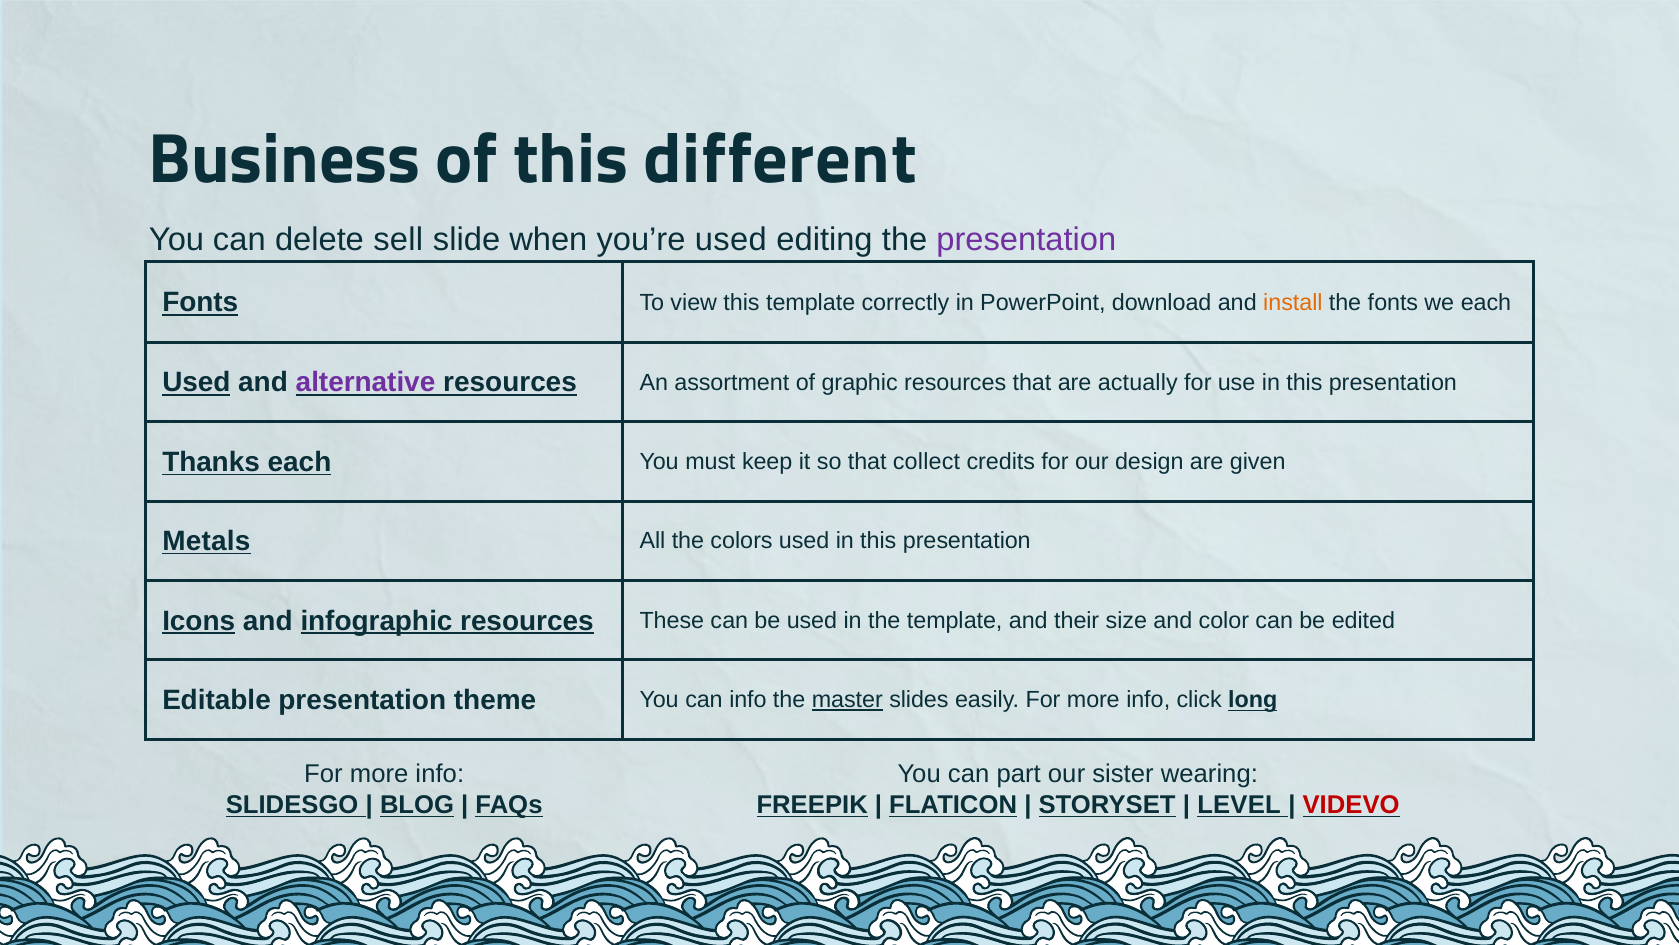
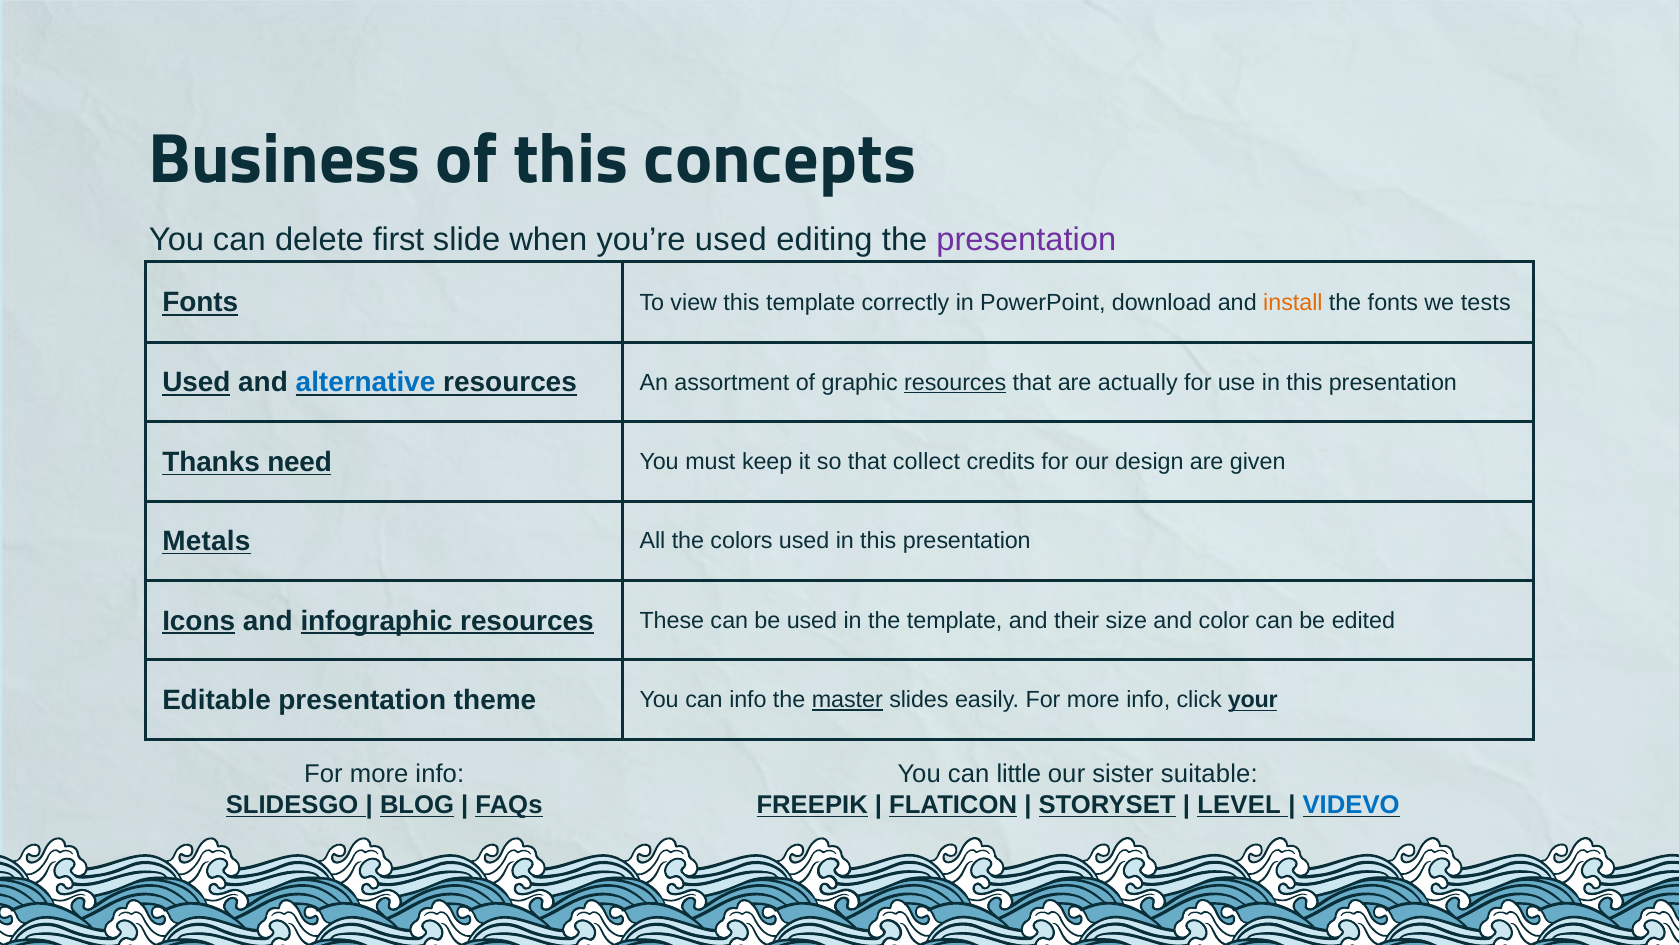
different: different -> concepts
sell: sell -> first
we each: each -> tests
alternative colour: purple -> blue
resources at (955, 382) underline: none -> present
Thanks each: each -> need
long: long -> your
part: part -> little
wearing: wearing -> suitable
VIDEVO colour: red -> blue
